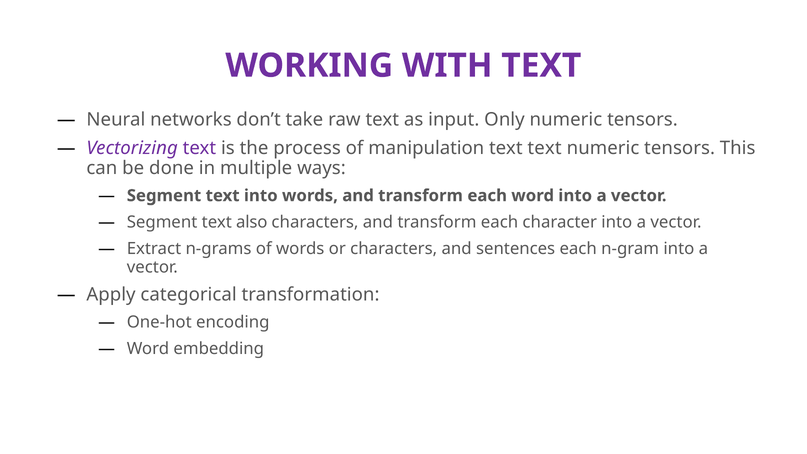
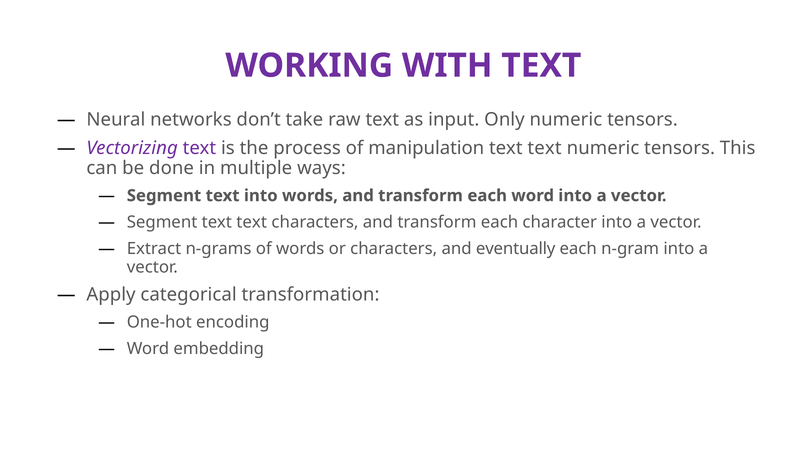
Segment text also: also -> text
sentences: sentences -> eventually
